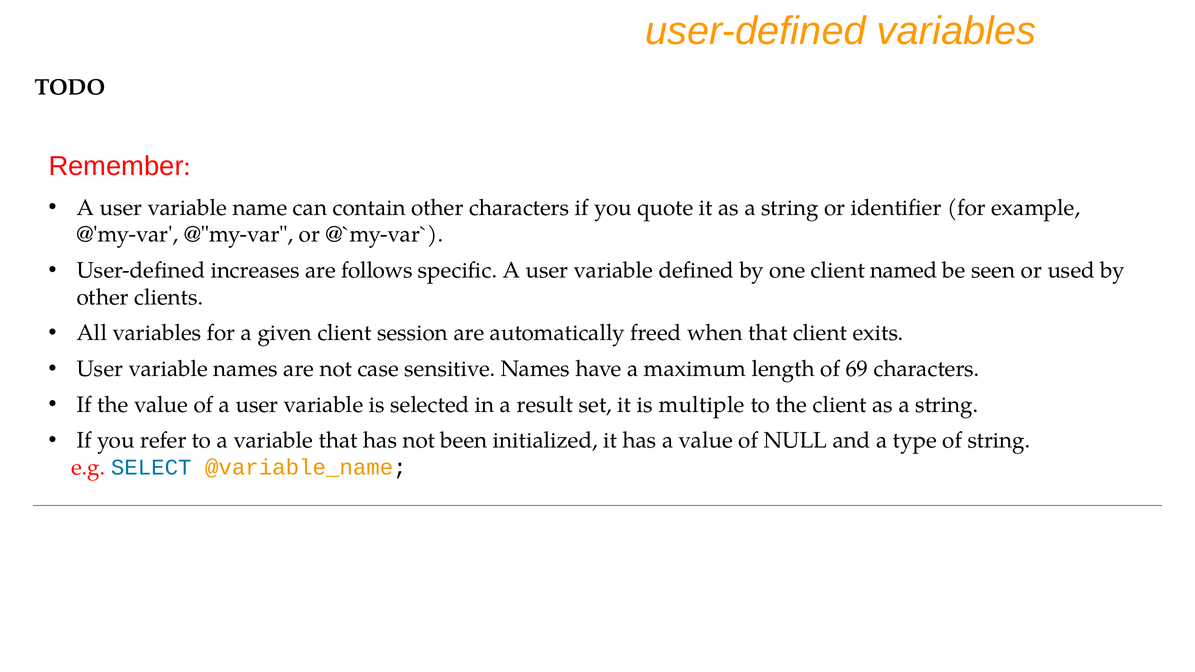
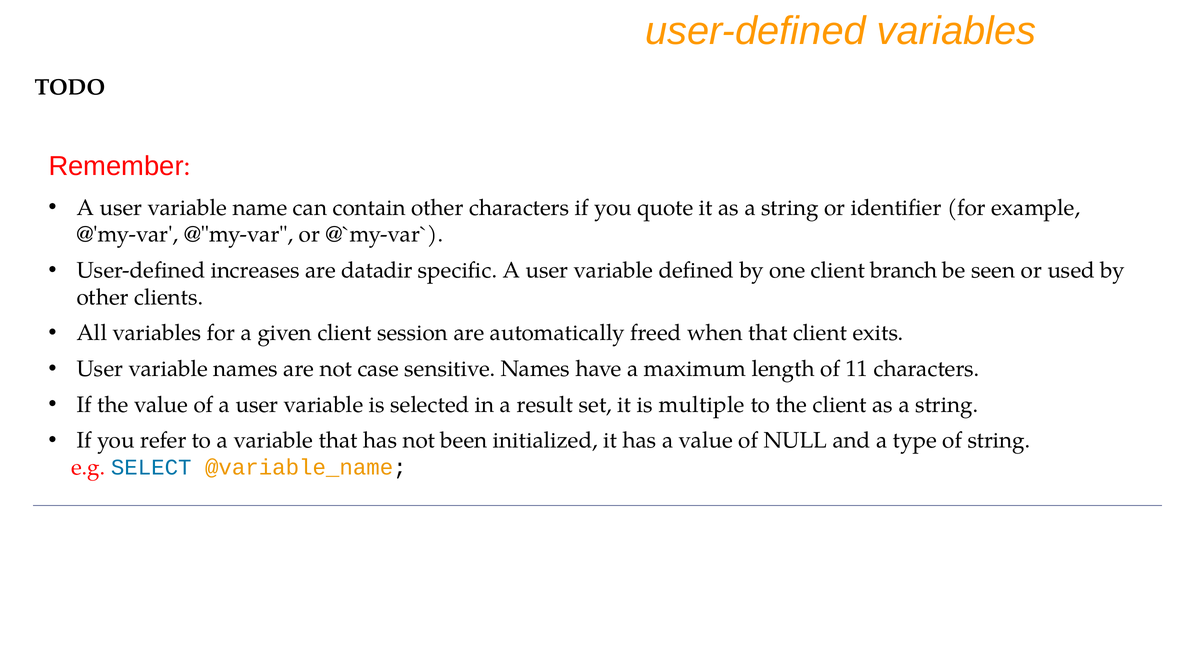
follows: follows -> datadir
named: named -> branch
69: 69 -> 11
